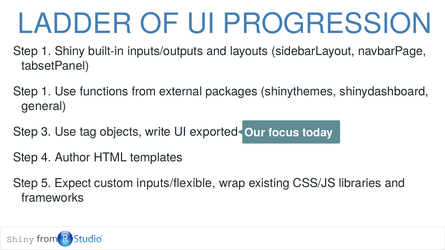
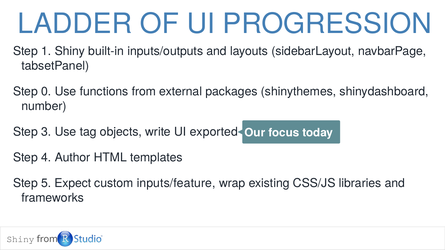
1 at (46, 92): 1 -> 0
general: general -> number
inputs/flexible: inputs/flexible -> inputs/feature
